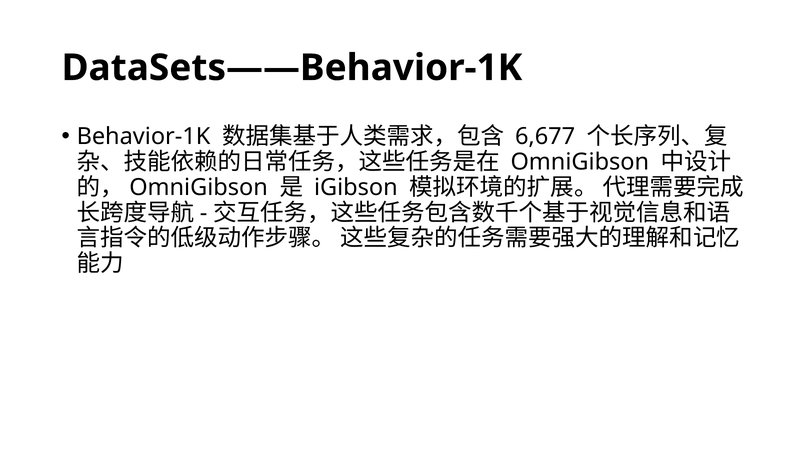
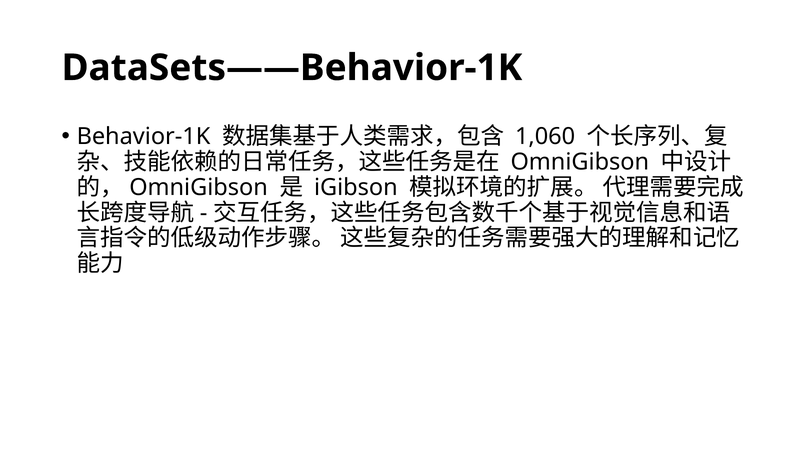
6,677: 6,677 -> 1,060
